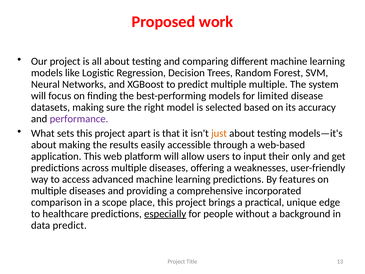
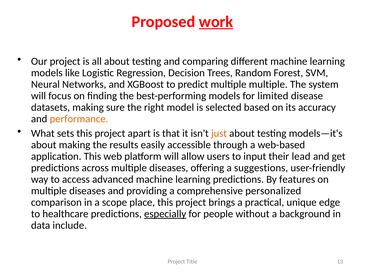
work underline: none -> present
performance colour: purple -> orange
only: only -> lead
weaknesses: weaknesses -> suggestions
incorporated: incorporated -> personalized
data predict: predict -> include
